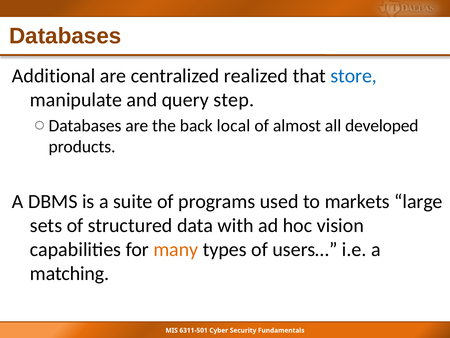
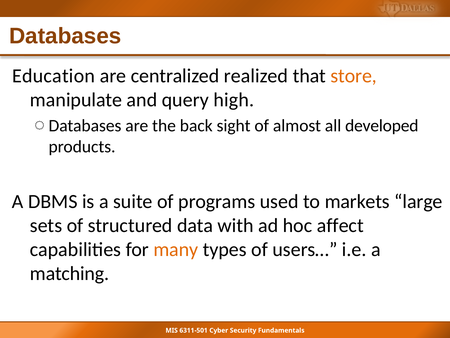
Additional: Additional -> Education
store colour: blue -> orange
step: step -> high
local: local -> sight
vision: vision -> affect
